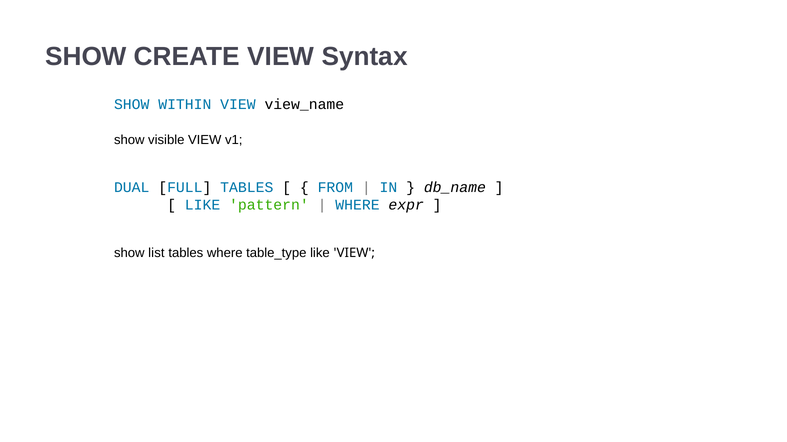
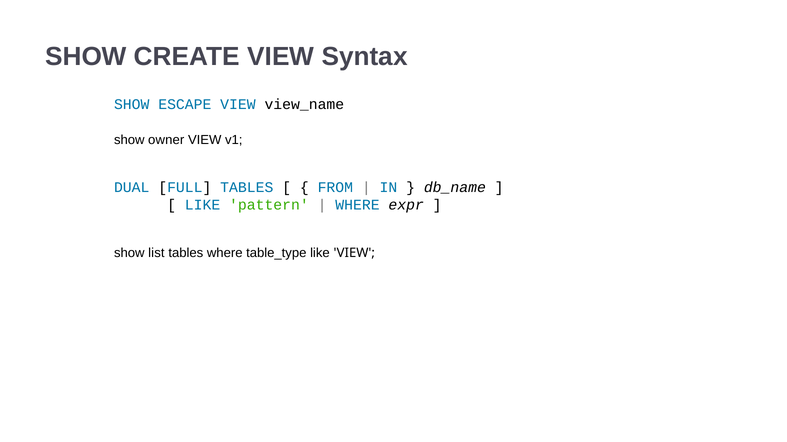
WITHIN: WITHIN -> ESCAPE
visible: visible -> owner
